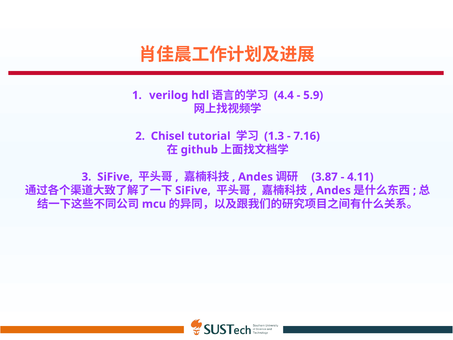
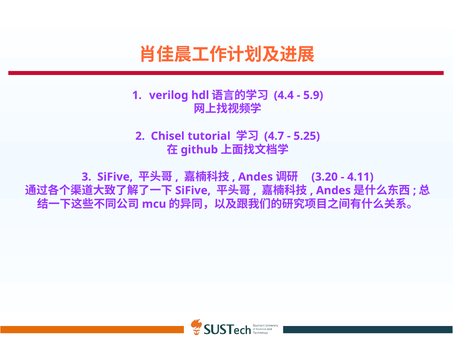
1.3: 1.3 -> 4.7
7.16: 7.16 -> 5.25
3.87: 3.87 -> 3.20
